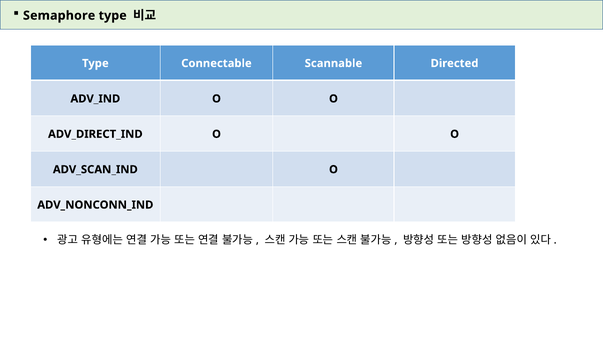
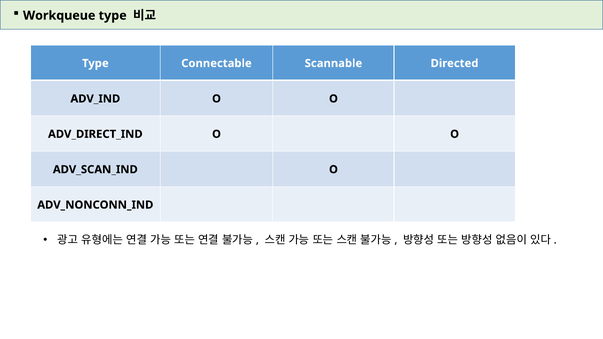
Semaphore: Semaphore -> Workqueue
